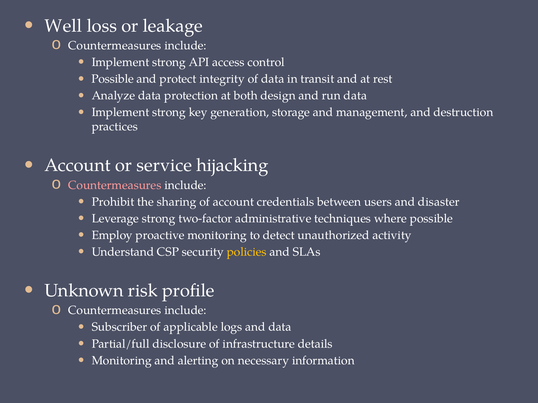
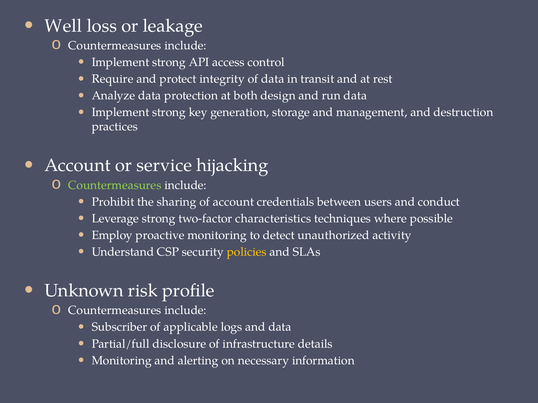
Possible at (113, 79): Possible -> Require
Countermeasures at (115, 185) colour: pink -> light green
disaster: disaster -> conduct
administrative: administrative -> characteristics
